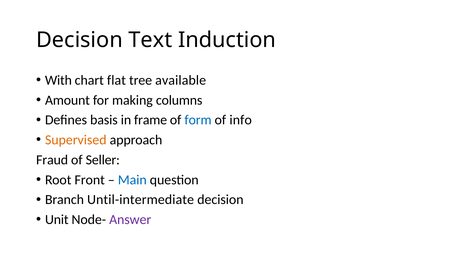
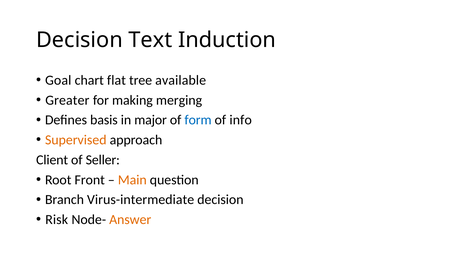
With: With -> Goal
Amount: Amount -> Greater
columns: columns -> merging
frame: frame -> major
Fraud: Fraud -> Client
Main colour: blue -> orange
Until-intermediate: Until-intermediate -> Virus-intermediate
Unit: Unit -> Risk
Answer colour: purple -> orange
